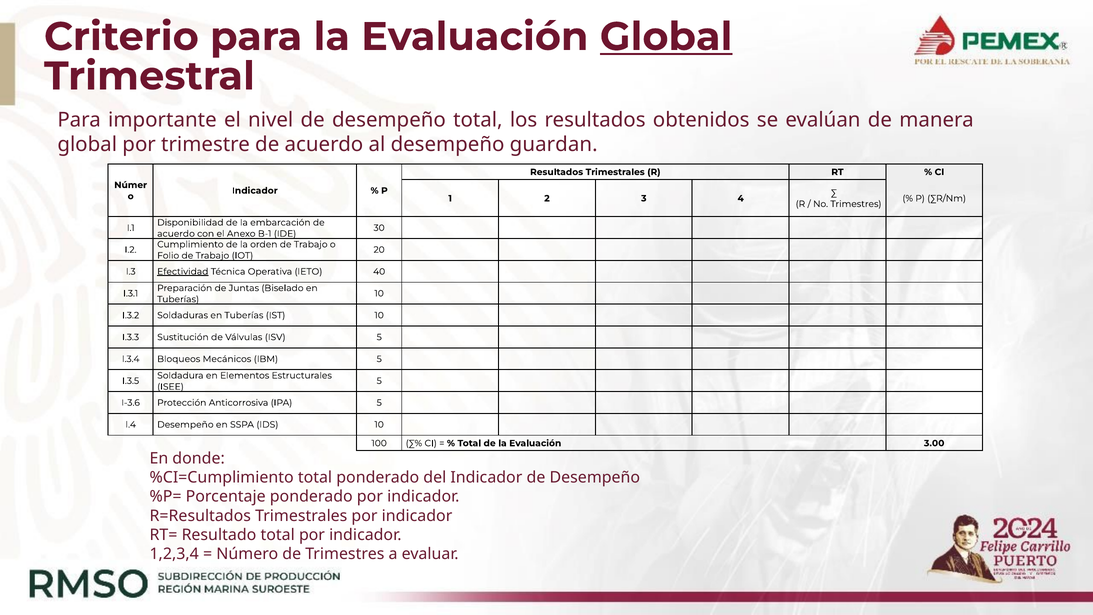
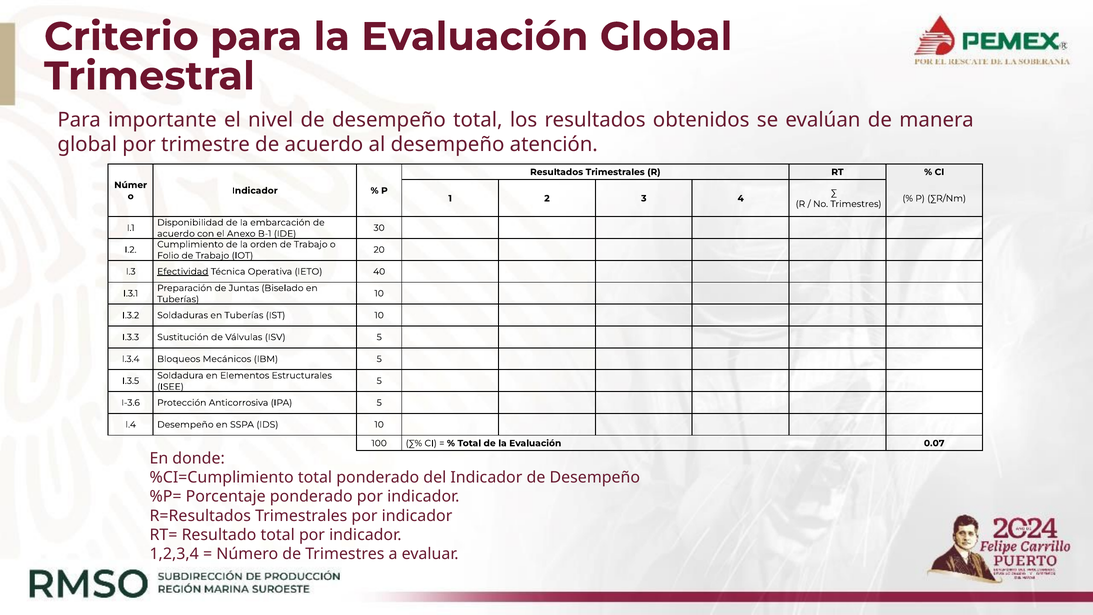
Global at (666, 37) underline: present -> none
guardan: guardan -> atención
3.00: 3.00 -> 0.07
